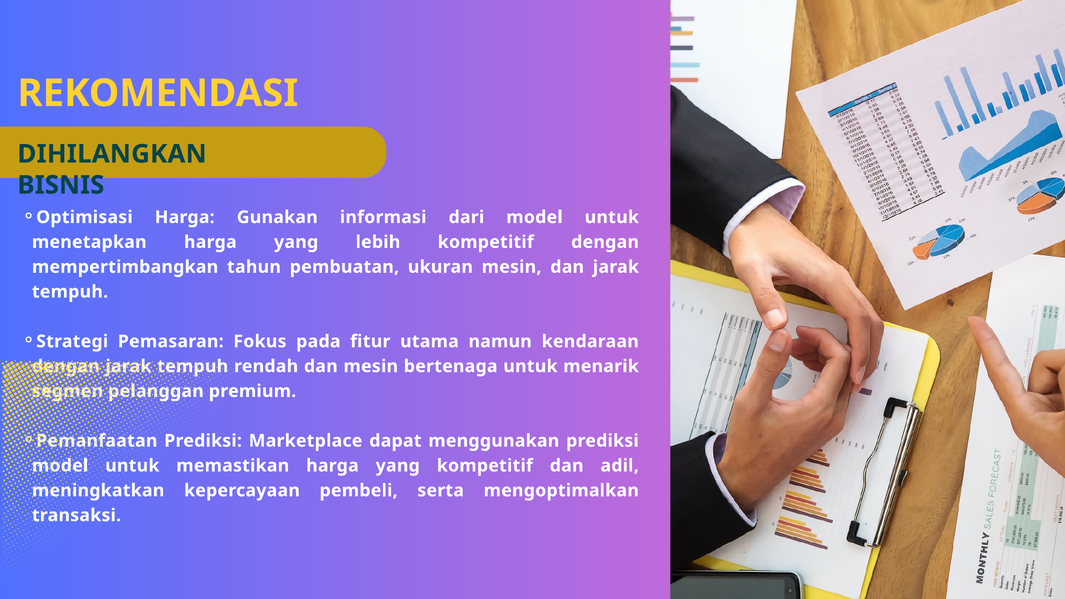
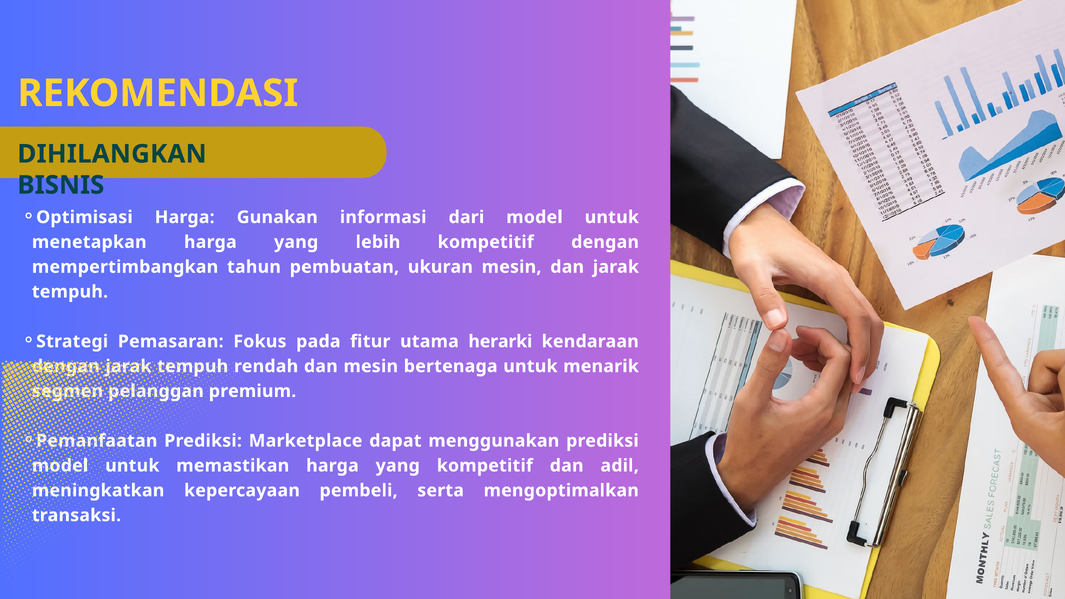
namun: namun -> herarki
